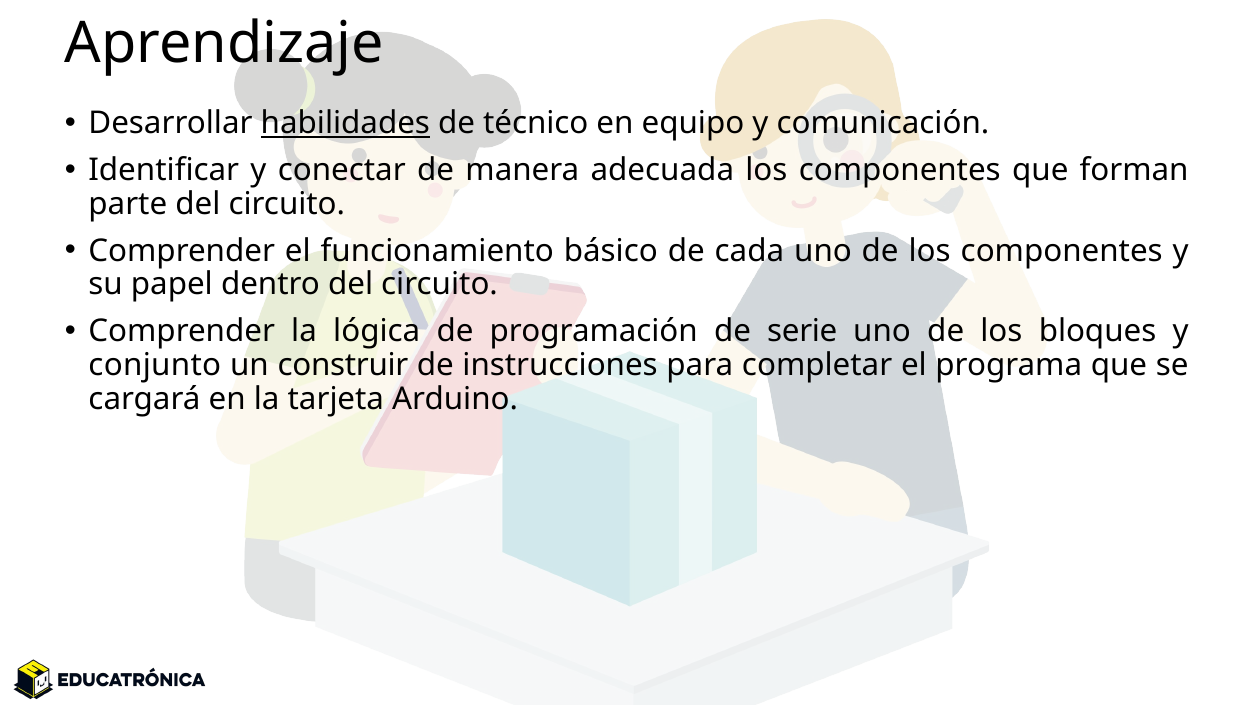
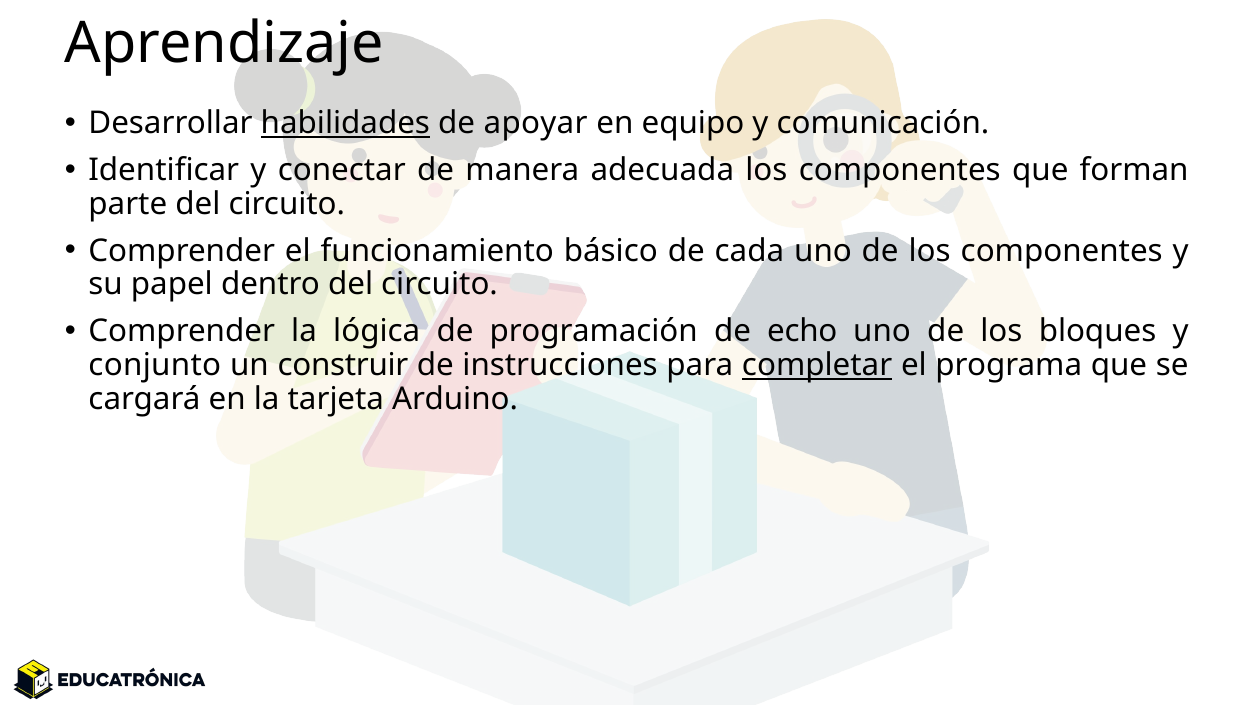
técnico: técnico -> apoyar
serie: serie -> echo
completar underline: none -> present
